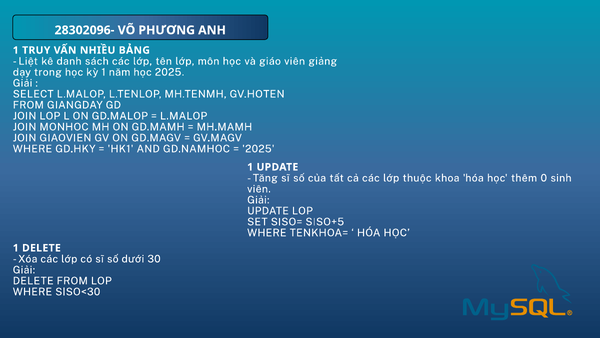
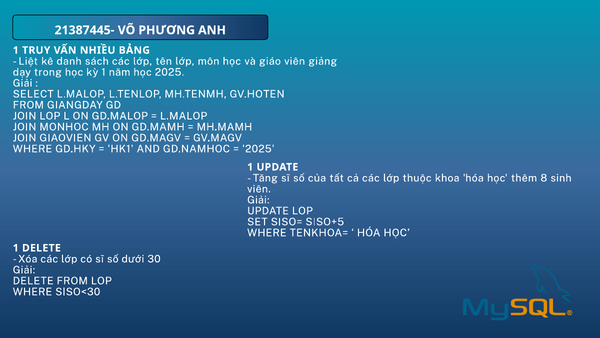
28302096-: 28302096- -> 21387445-
0: 0 -> 8
